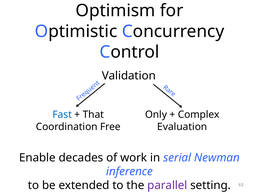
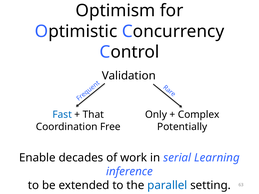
Evaluation: Evaluation -> Potentially
Newman: Newman -> Learning
parallel colour: purple -> blue
